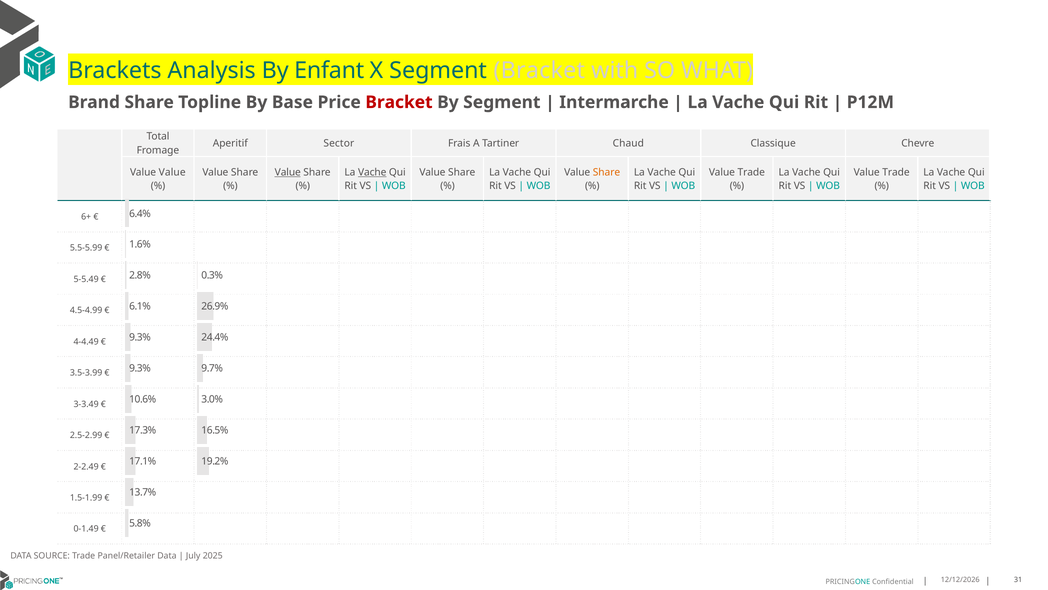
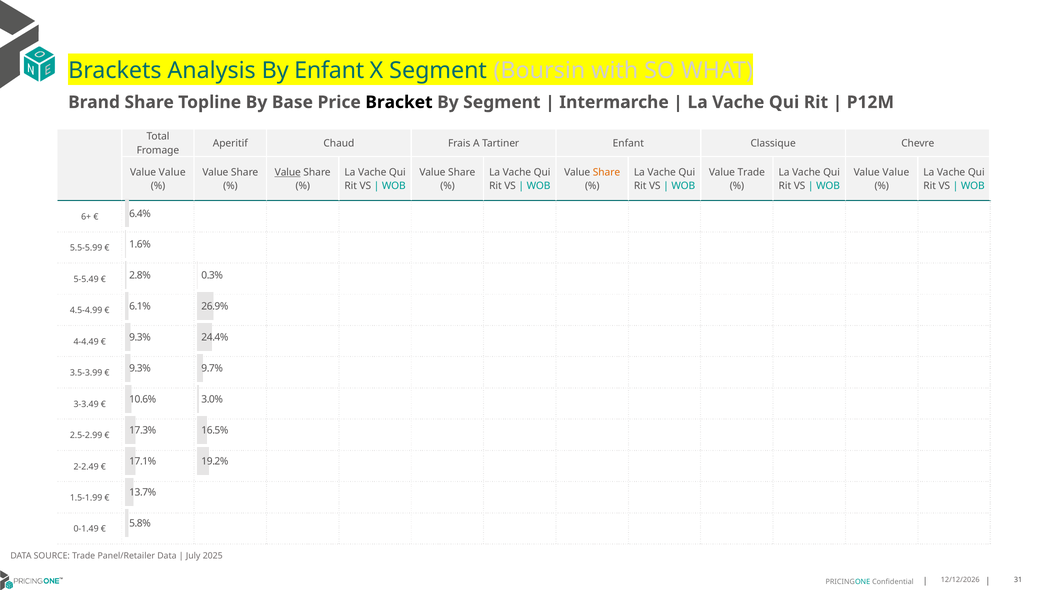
Segment Bracket: Bracket -> Boursin
Bracket at (399, 102) colour: red -> black
Sector: Sector -> Chaud
Tartiner Chaud: Chaud -> Enfant
Vache at (372, 172) underline: present -> none
Trade at (896, 172): Trade -> Value
